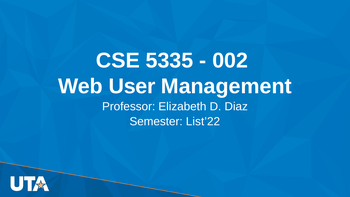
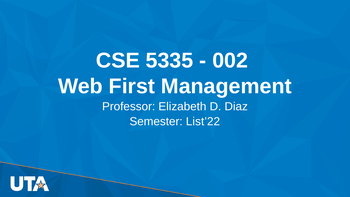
User: User -> First
